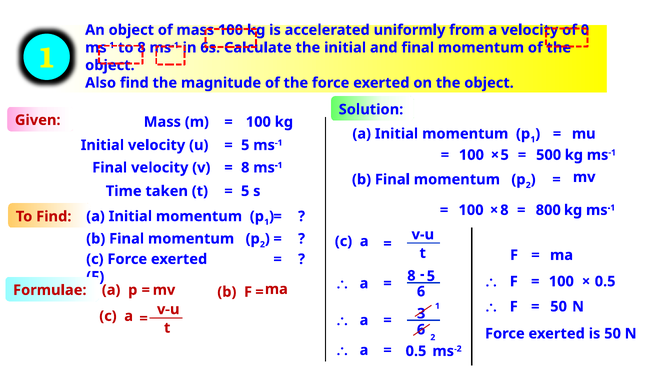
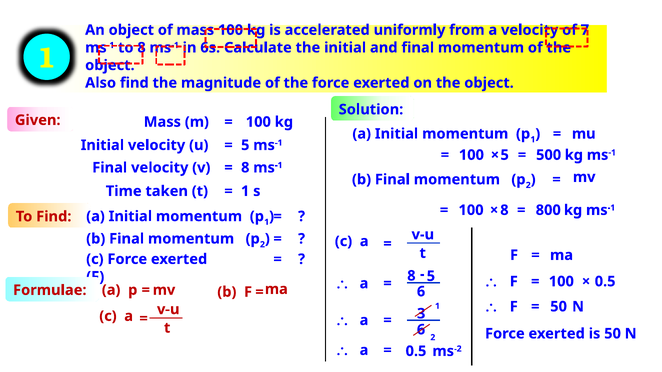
0: 0 -> 7
5 at (245, 191): 5 -> 1
